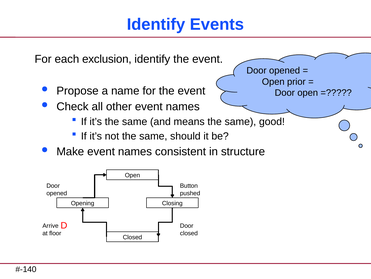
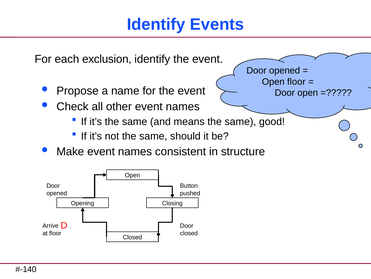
Open prior: prior -> floor
